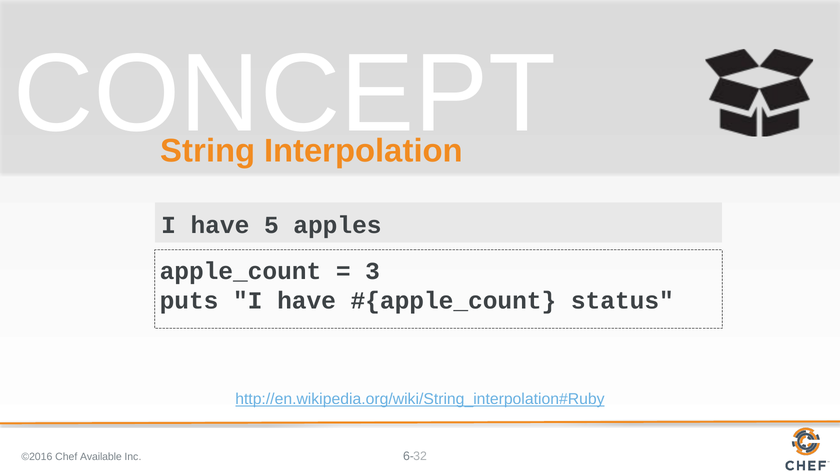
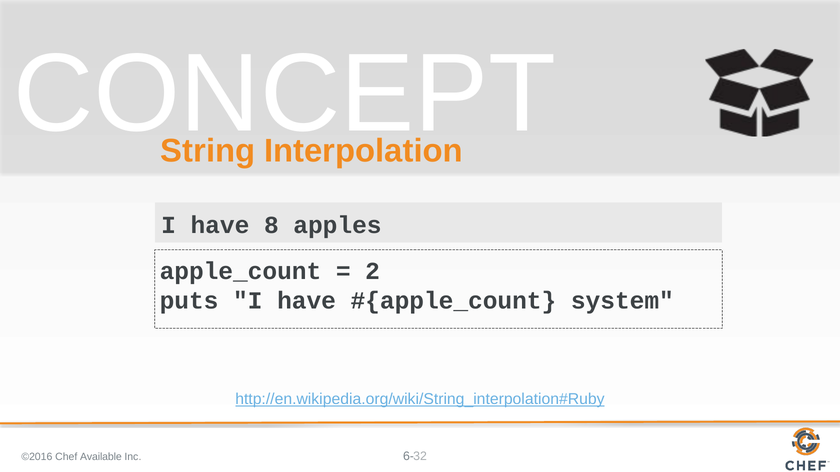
5: 5 -> 8
3: 3 -> 2
status: status -> system
